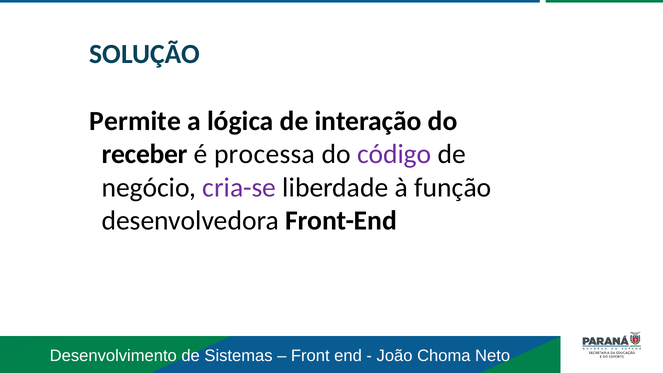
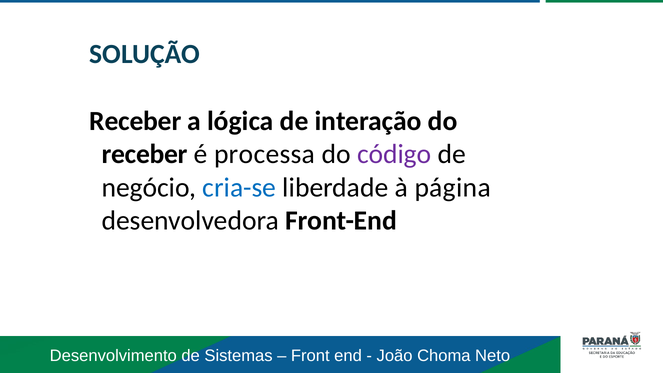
Permite at (135, 121): Permite -> Receber
cria-se colour: purple -> blue
função: função -> página
